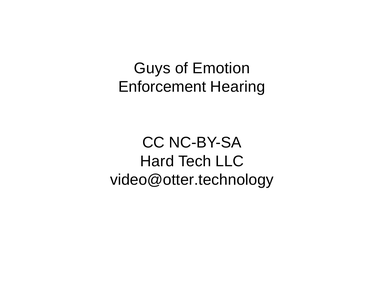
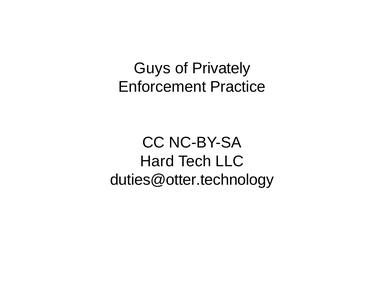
Emotion: Emotion -> Privately
Hearing: Hearing -> Practice
video@otter.technology: video@otter.technology -> duties@otter.technology
